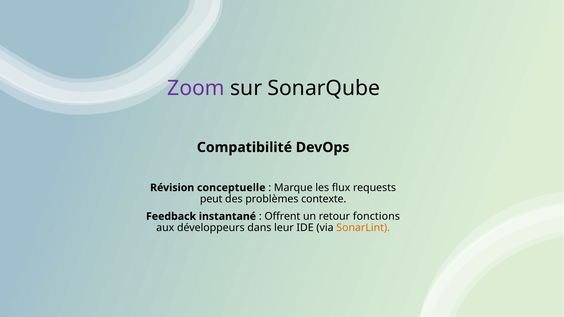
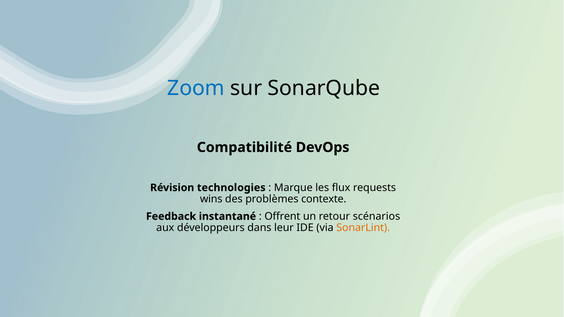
Zoom colour: purple -> blue
conceptuelle: conceptuelle -> technologies
peut: peut -> wins
fonctions: fonctions -> scénarios
